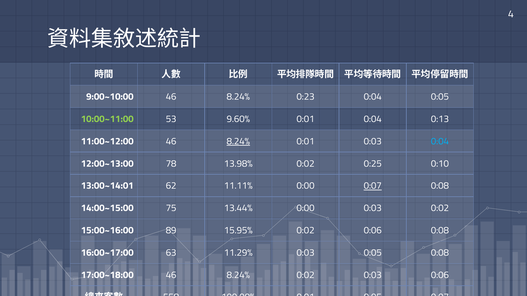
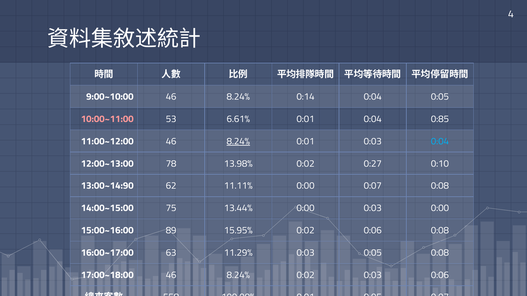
0:23: 0:23 -> 0:14
10:00~11:00 colour: light green -> pink
9.60%: 9.60% -> 6.61%
0:13: 0:13 -> 0:85
0:25: 0:25 -> 0:27
13:00~14:01: 13:00~14:01 -> 13:00~14:90
0:07 at (373, 186) underline: present -> none
0:03 0:02: 0:02 -> 0:00
